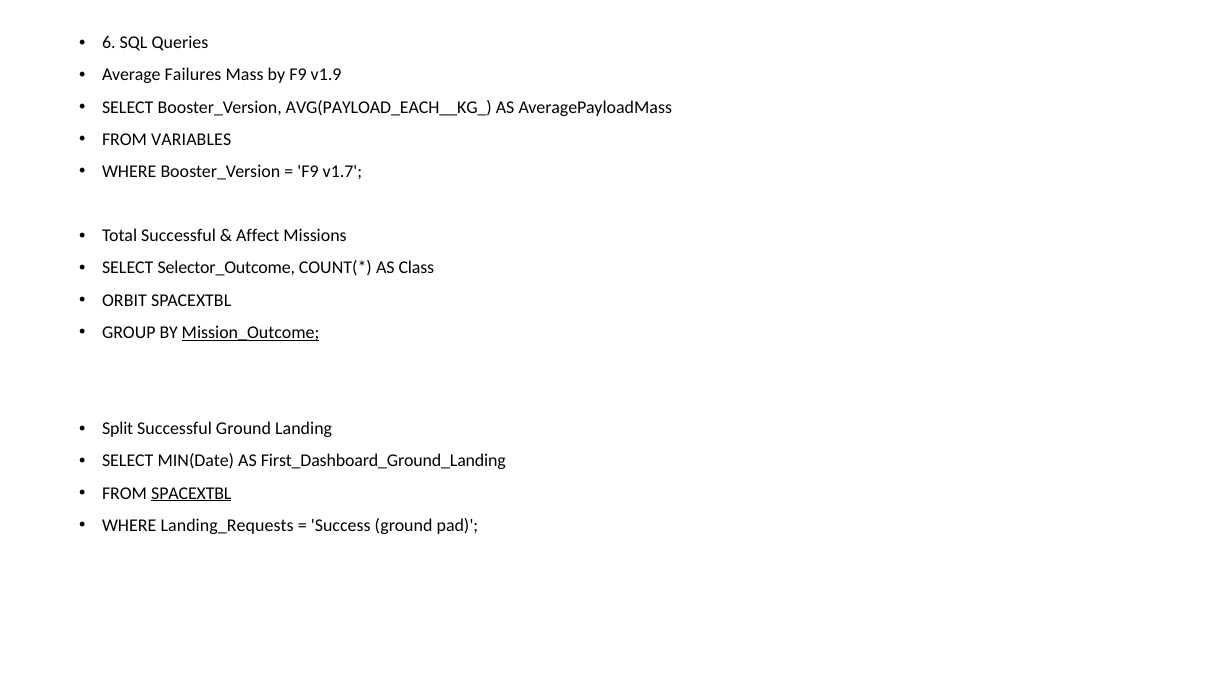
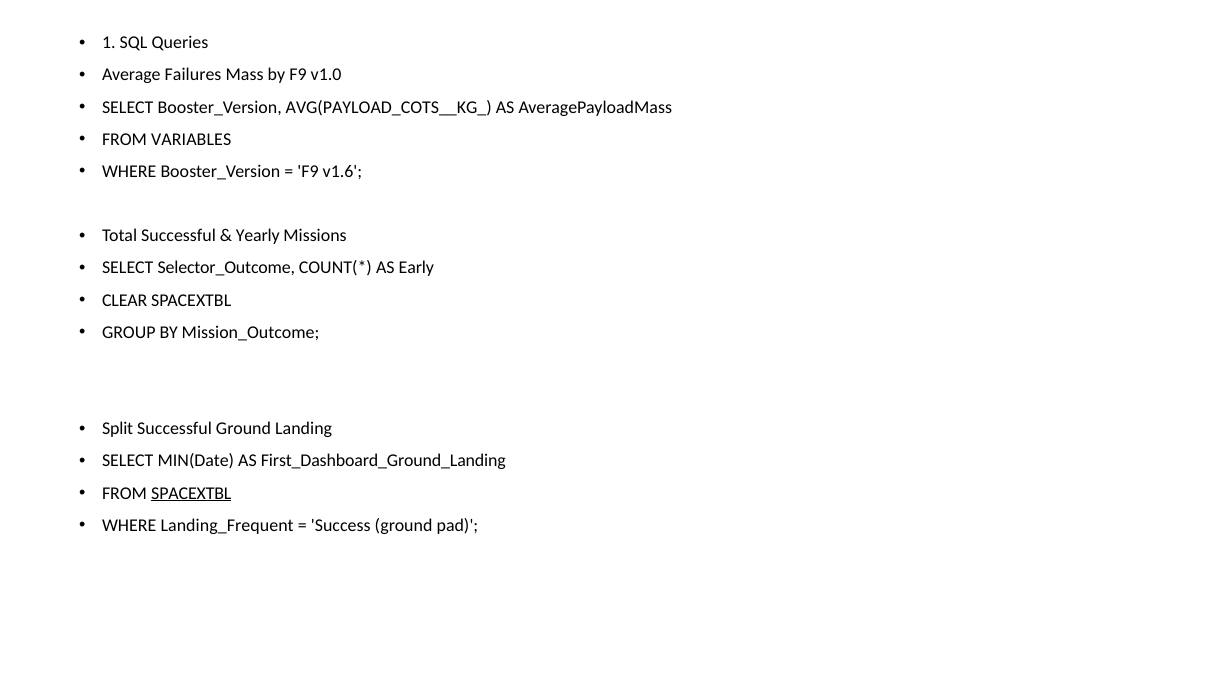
6: 6 -> 1
v1.9: v1.9 -> v1.0
AVG(PAYLOAD_EACH__KG_: AVG(PAYLOAD_EACH__KG_ -> AVG(PAYLOAD_COTS__KG_
v1.7: v1.7 -> v1.6
Affect: Affect -> Yearly
Class: Class -> Early
ORBIT: ORBIT -> CLEAR
Mission_Outcome underline: present -> none
Landing_Requests: Landing_Requests -> Landing_Frequent
